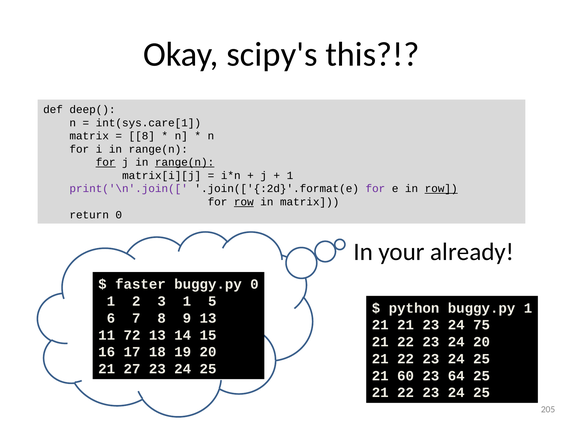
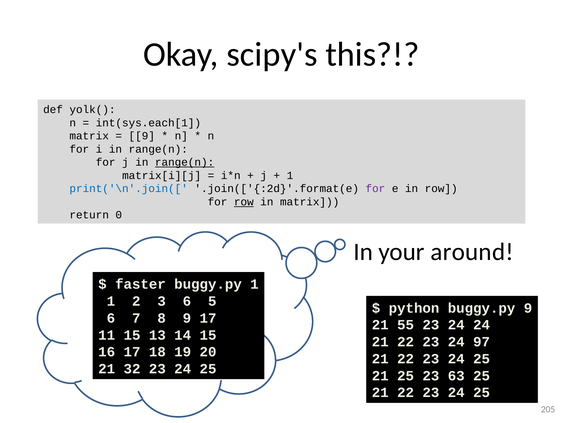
deep(: deep( -> yolk(
int(sys.care[1: int(sys.care[1 -> int(sys.each[1
8 at (142, 136): 8 -> 9
for at (106, 162) underline: present -> none
print('\n'.join([ colour: purple -> blue
row at (441, 188) underline: present -> none
already: already -> around
buggy.py 0: 0 -> 1
3 1: 1 -> 6
buggy.py 1: 1 -> 9
9 13: 13 -> 17
21 21: 21 -> 55
24 75: 75 -> 24
11 72: 72 -> 15
24 20: 20 -> 97
27: 27 -> 32
21 60: 60 -> 25
64: 64 -> 63
